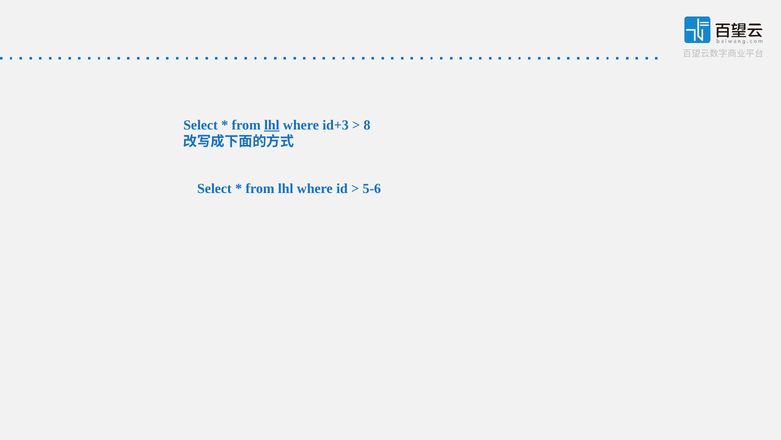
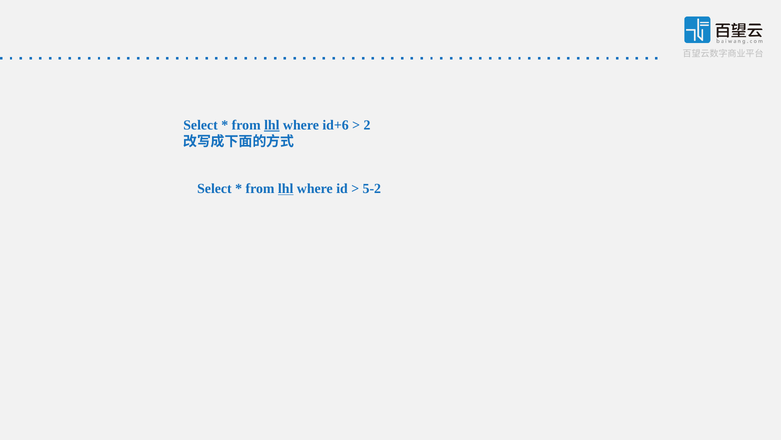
id+3: id+3 -> id+6
8: 8 -> 2
lhl at (286, 189) underline: none -> present
5-6: 5-6 -> 5-2
